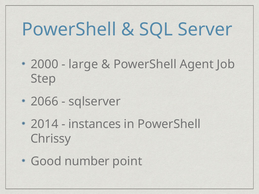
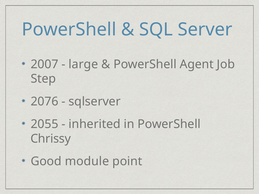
2000: 2000 -> 2007
2066: 2066 -> 2076
2014: 2014 -> 2055
instances: instances -> inherited
number: number -> module
